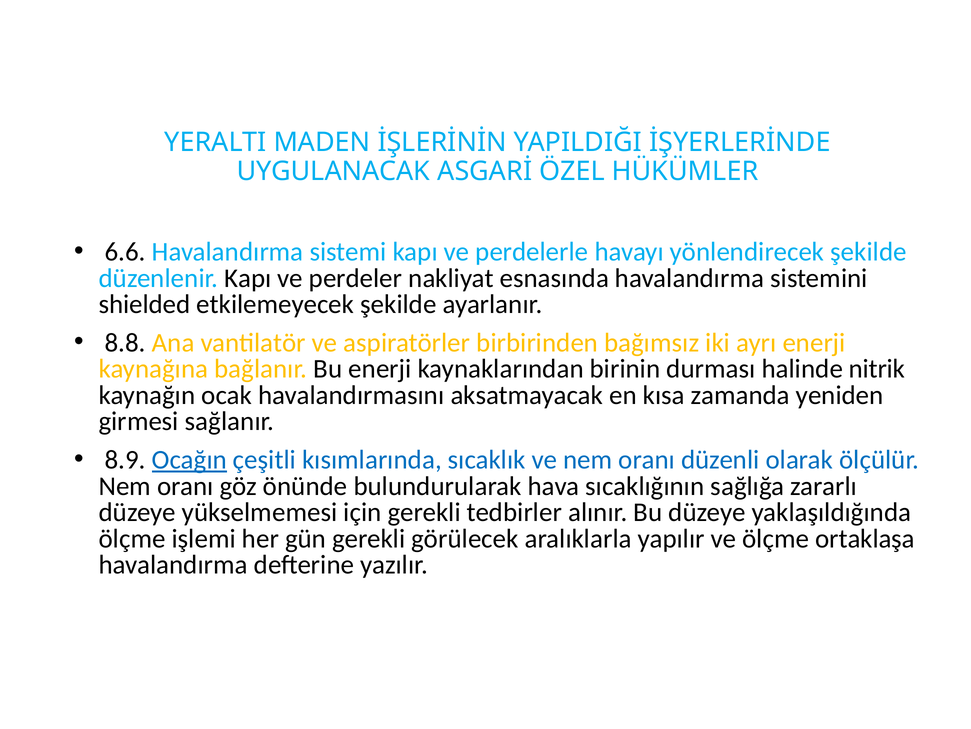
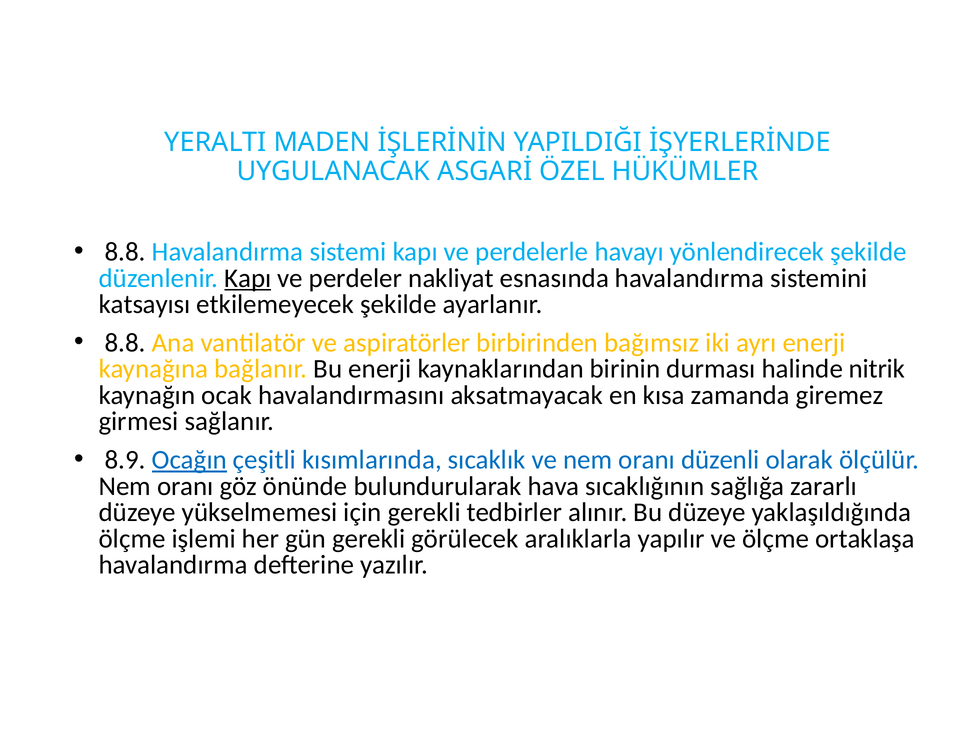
6.6 at (125, 252): 6.6 -> 8.8
Kapı at (248, 278) underline: none -> present
shielded: shielded -> katsayısı
yeniden: yeniden -> giremez
